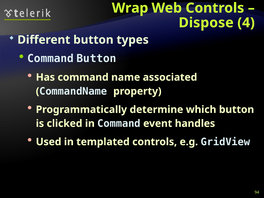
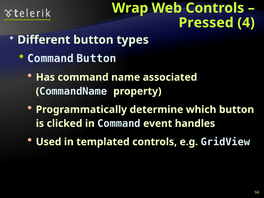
Dispose: Dispose -> Pressed
